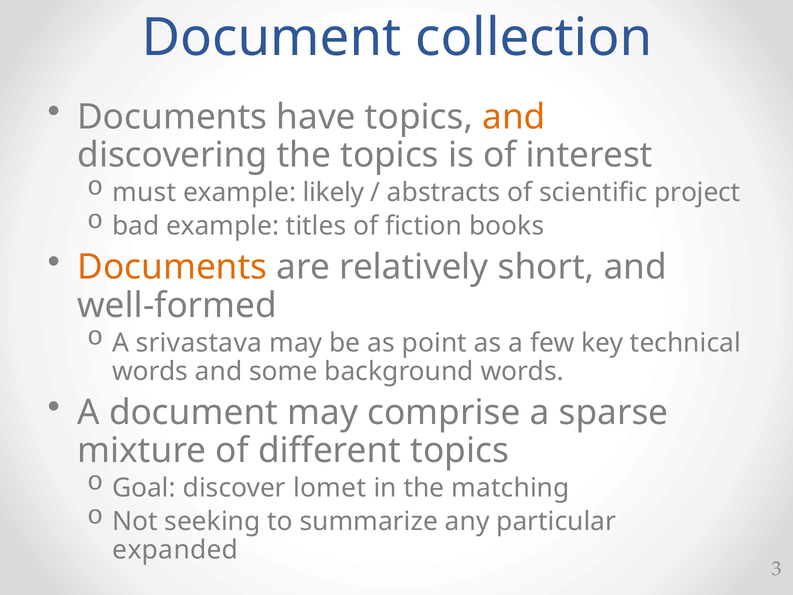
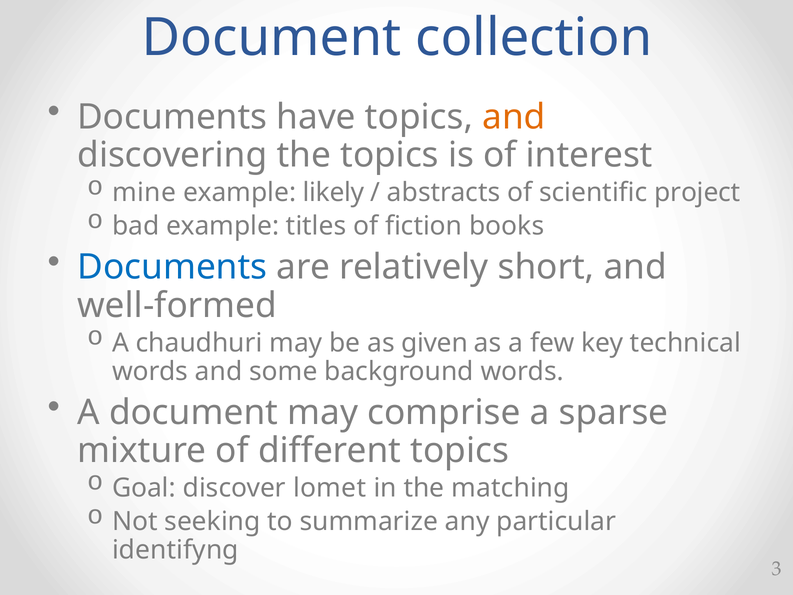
must: must -> mine
Documents at (172, 267) colour: orange -> blue
srivastava: srivastava -> chaudhuri
point: point -> given
expanded: expanded -> identifyng
